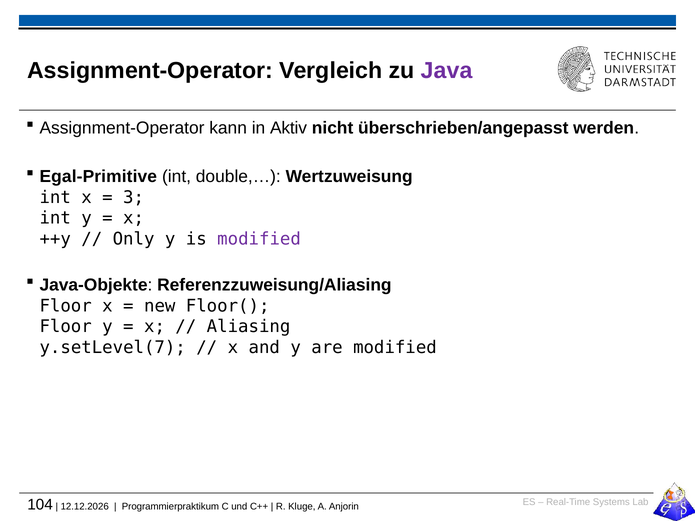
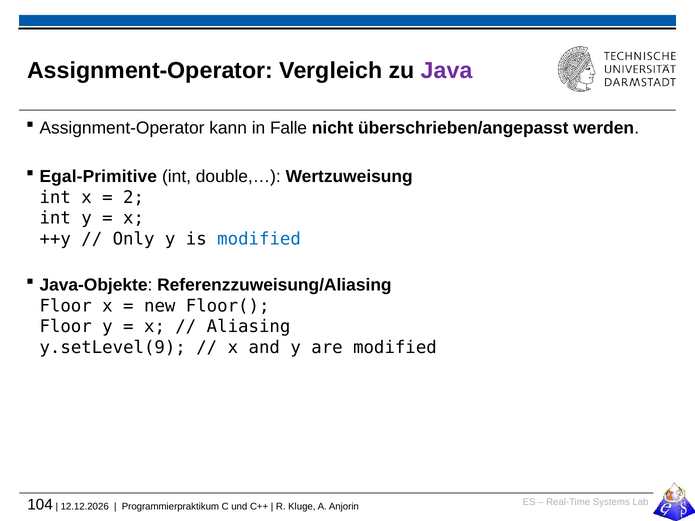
Aktiv: Aktiv -> Falle
3: 3 -> 2
modified at (259, 239) colour: purple -> blue
y.setLevel(7: y.setLevel(7 -> y.setLevel(9
